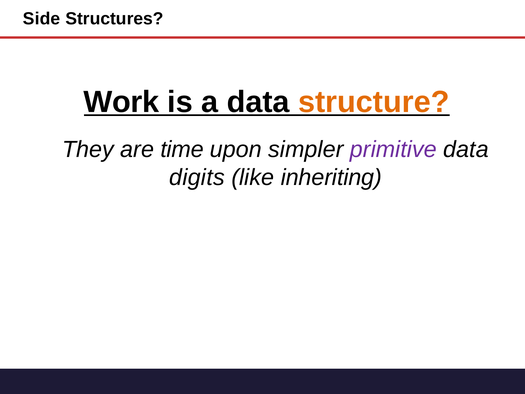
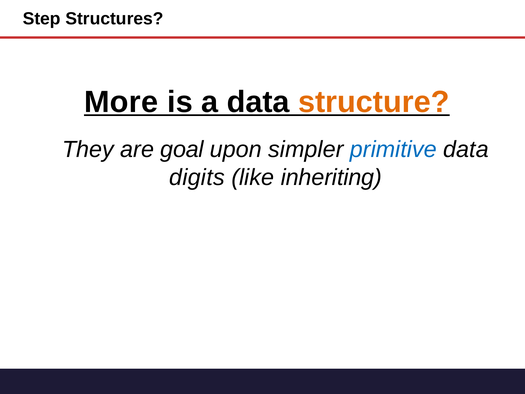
Side: Side -> Step
Work: Work -> More
time: time -> goal
primitive colour: purple -> blue
